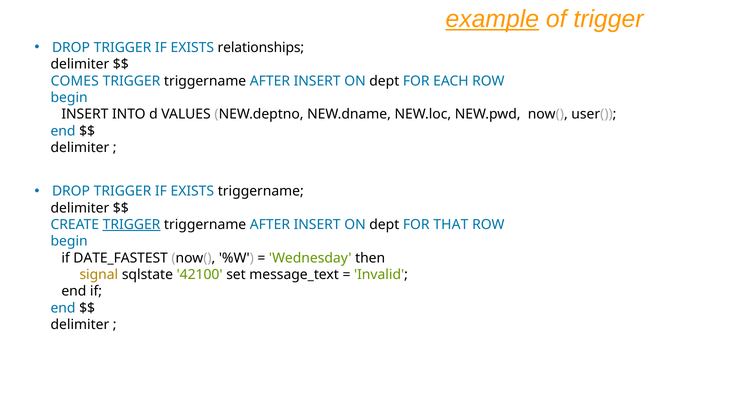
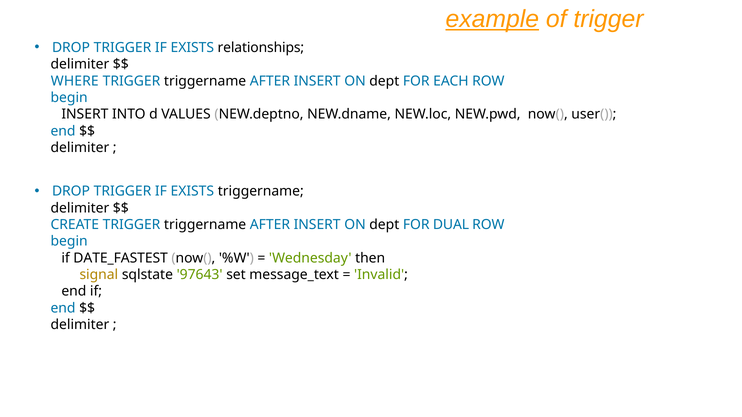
COMES: COMES -> WHERE
TRIGGER at (132, 225) underline: present -> none
THAT: THAT -> DUAL
42100: 42100 -> 97643
